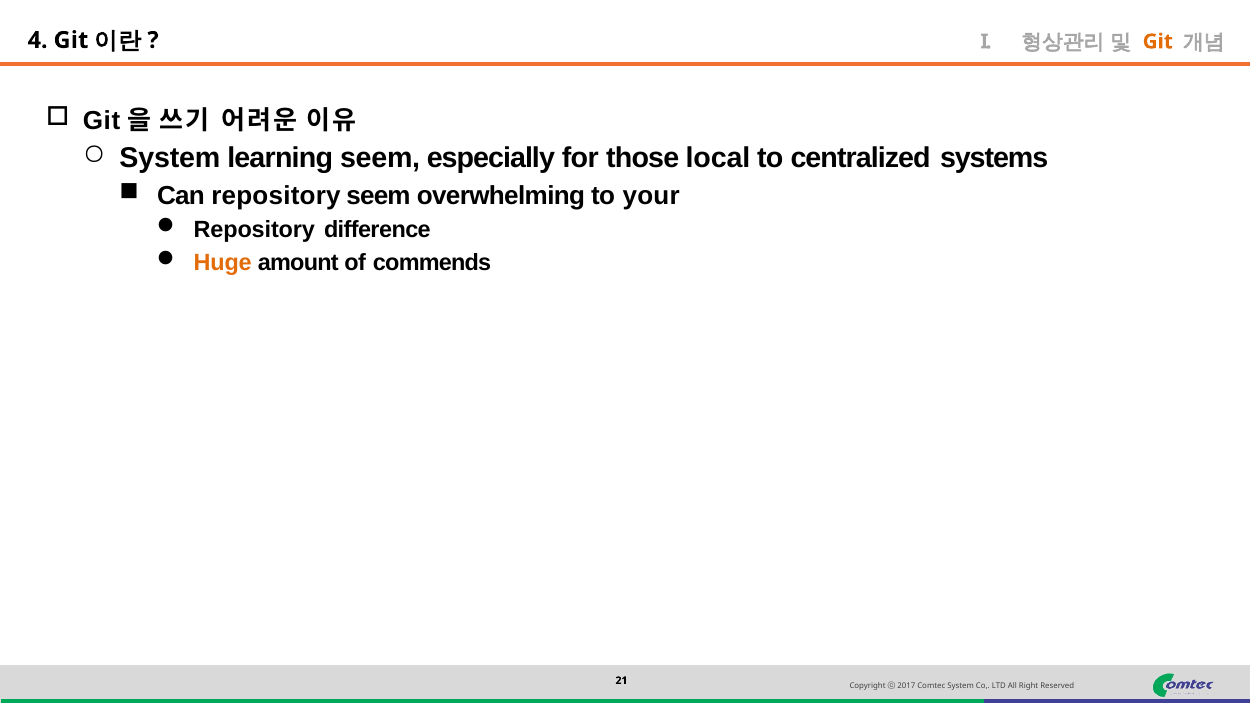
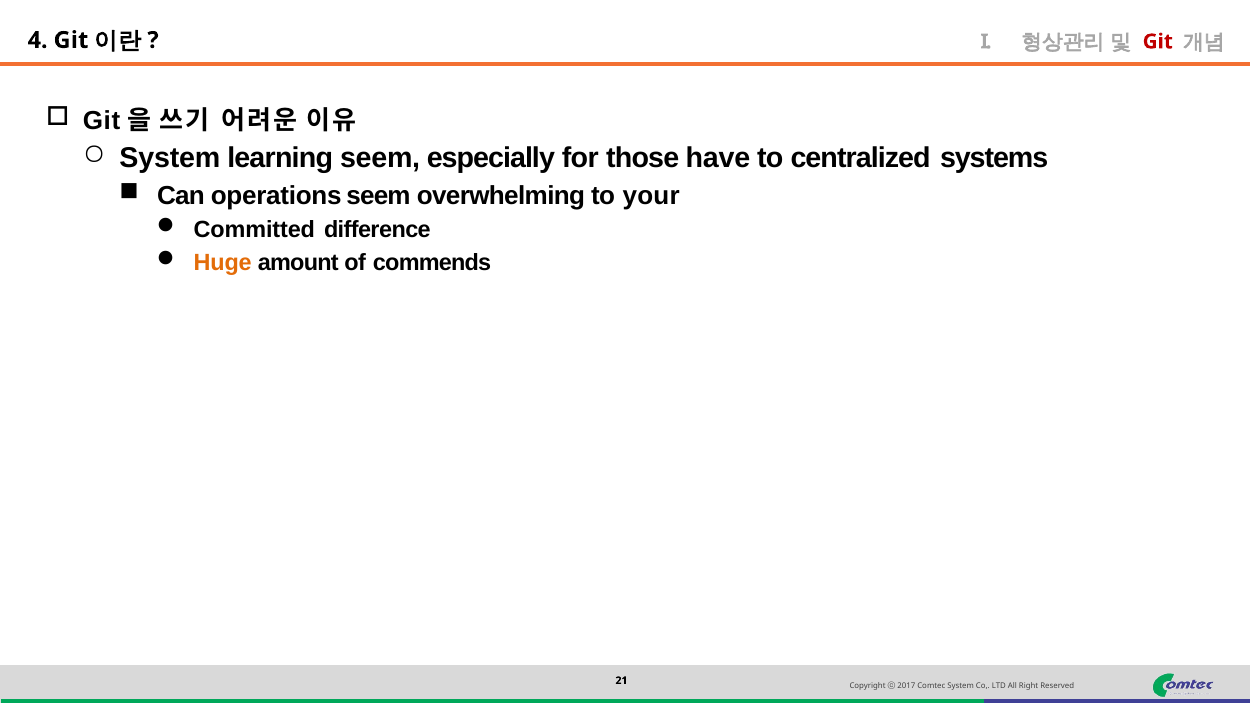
Git at (1158, 42) colour: orange -> red
local: local -> have
Can repository: repository -> operations
Repository at (254, 230): Repository -> Committed
